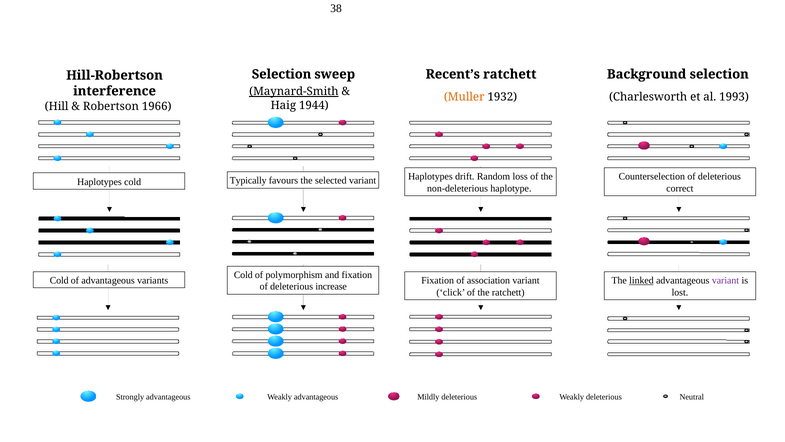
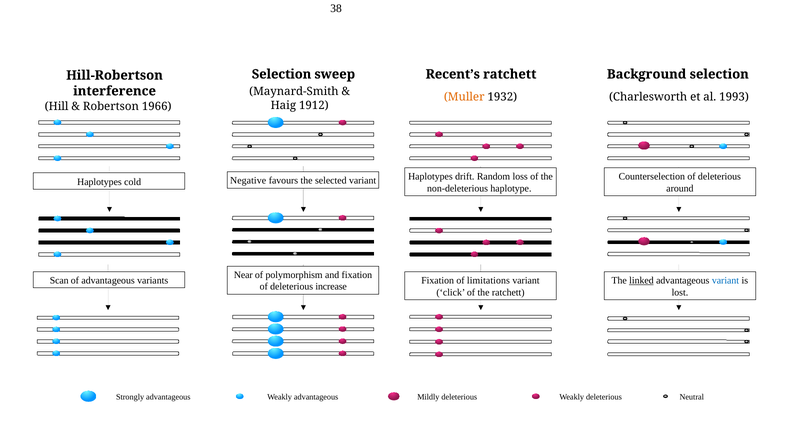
Maynard-Smith underline: present -> none
1944: 1944 -> 1912
Typically: Typically -> Negative
correct: correct -> around
Cold at (243, 275): Cold -> Near
Cold at (59, 280): Cold -> Scan
association: association -> limitations
variant at (725, 280) colour: purple -> blue
